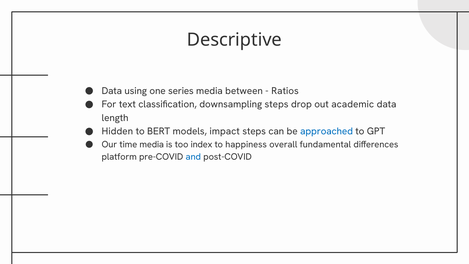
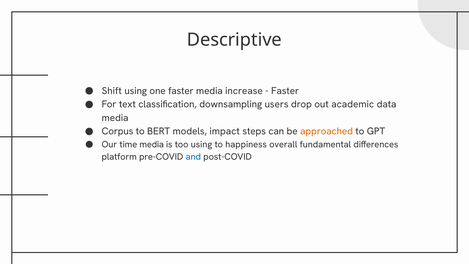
Data at (112, 91): Data -> Shift
one series: series -> faster
between: between -> increase
Ratios at (285, 91): Ratios -> Faster
downsampling steps: steps -> users
length at (115, 118): length -> media
Hidden: Hidden -> Corpus
approached colour: blue -> orange
too index: index -> using
